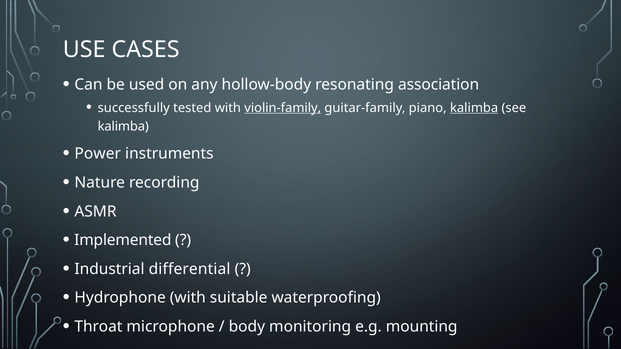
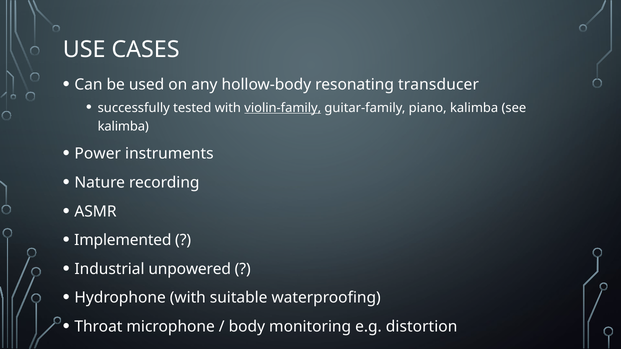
association: association -> transducer
kalimba at (474, 108) underline: present -> none
differential: differential -> unpowered
mounting: mounting -> distortion
